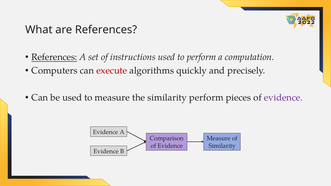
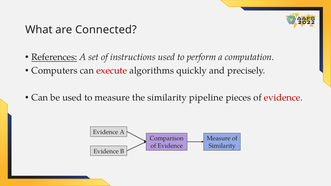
are References: References -> Connected
similarity perform: perform -> pipeline
evidence at (283, 98) colour: purple -> red
